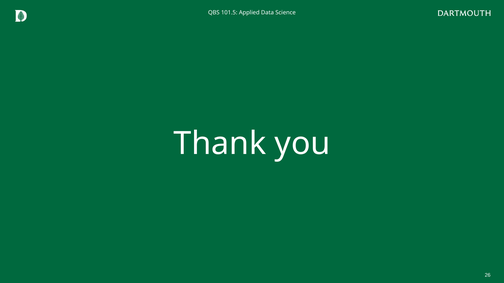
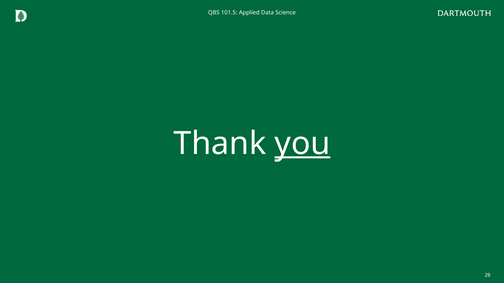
you underline: none -> present
